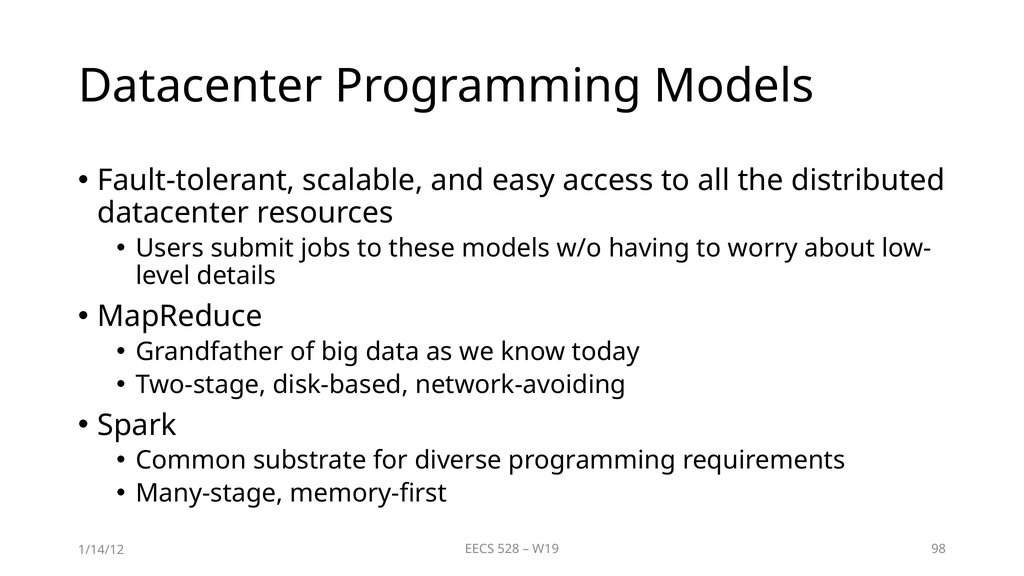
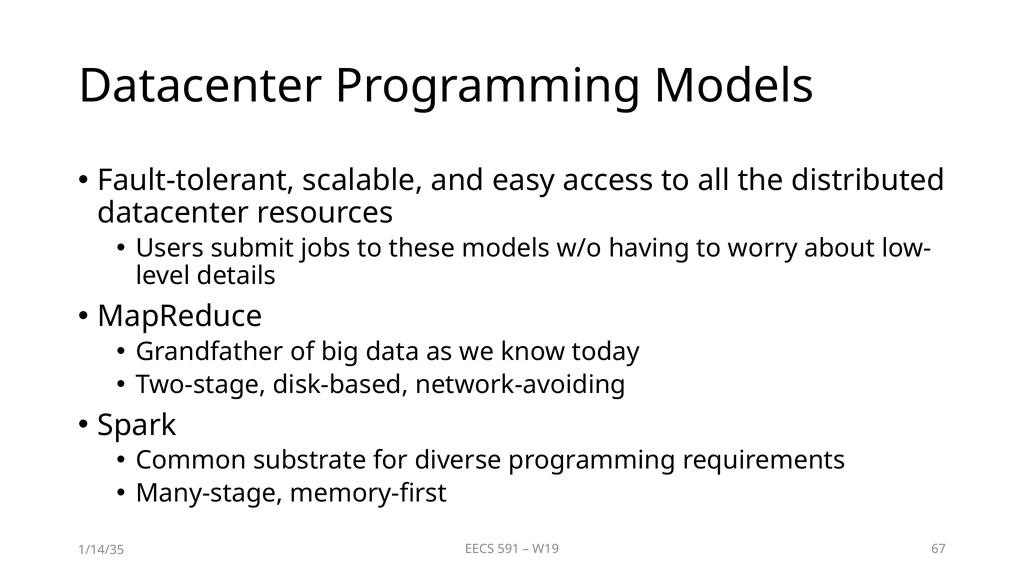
528: 528 -> 591
98: 98 -> 67
1/14/12: 1/14/12 -> 1/14/35
